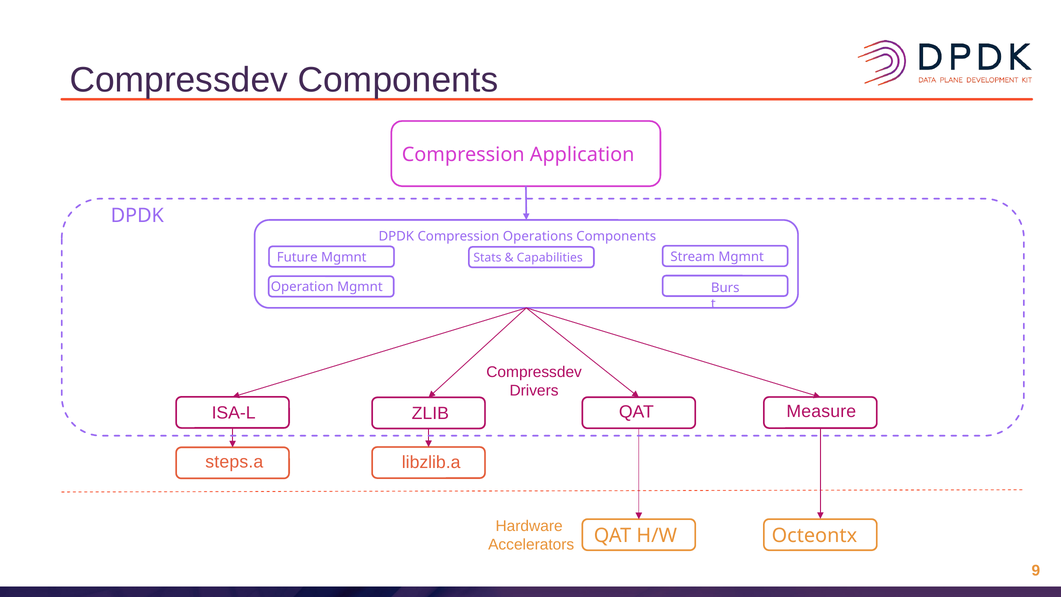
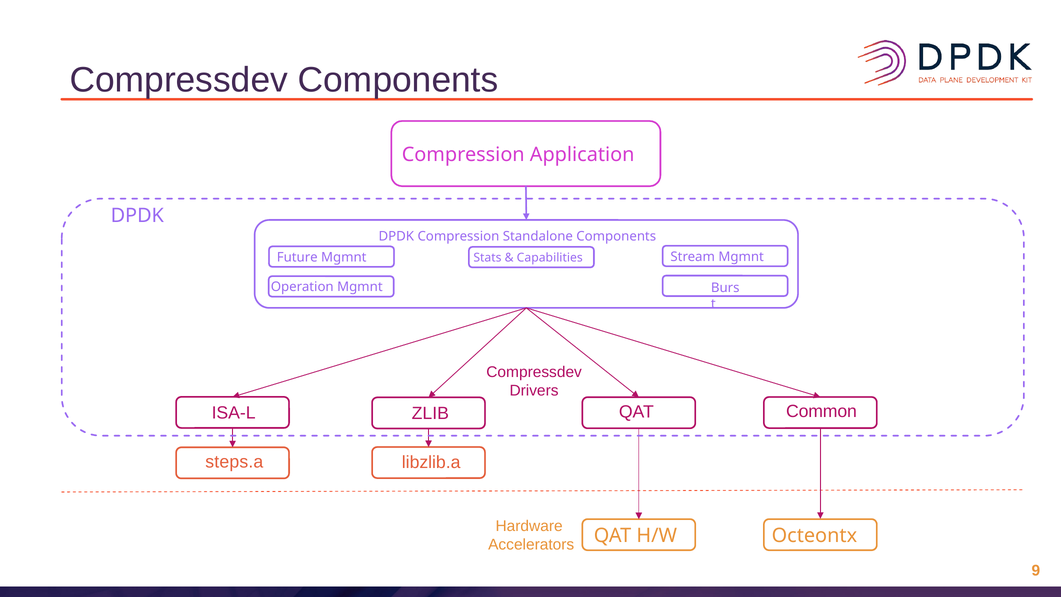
Operations: Operations -> Standalone
Measure: Measure -> Common
